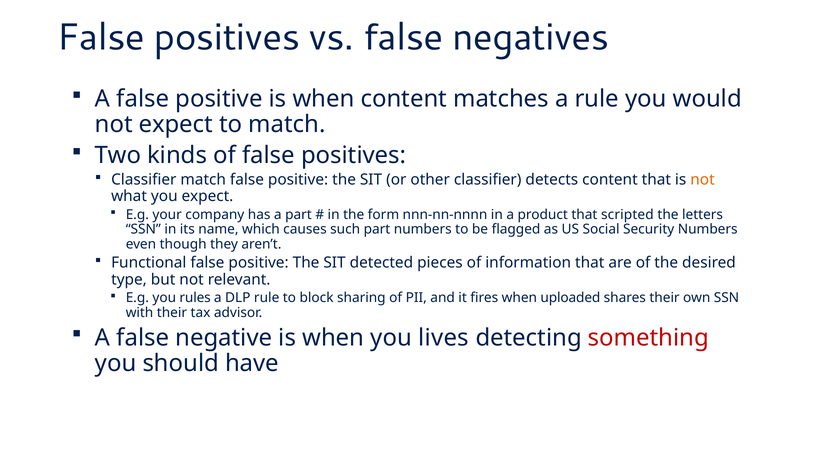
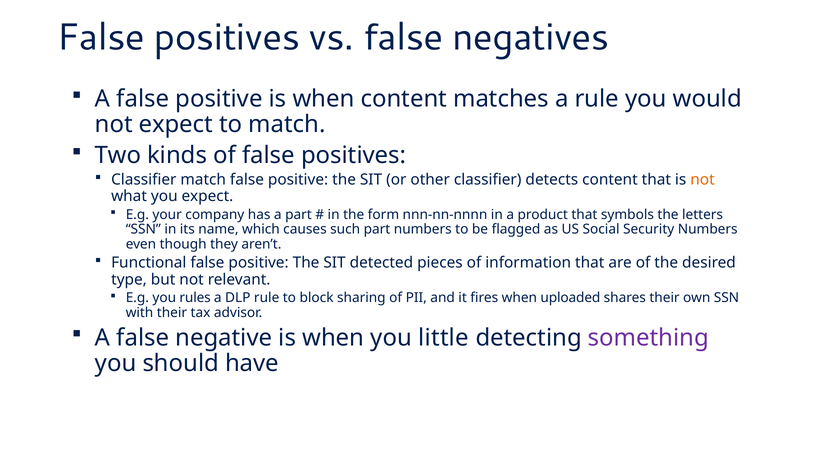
scripted: scripted -> symbols
lives: lives -> little
something colour: red -> purple
